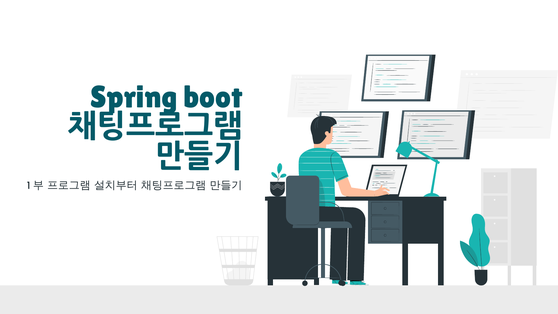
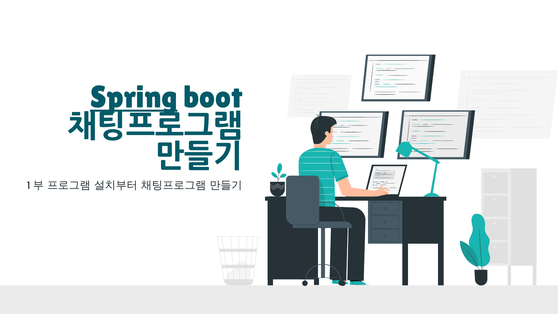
Spring underline: none -> present
